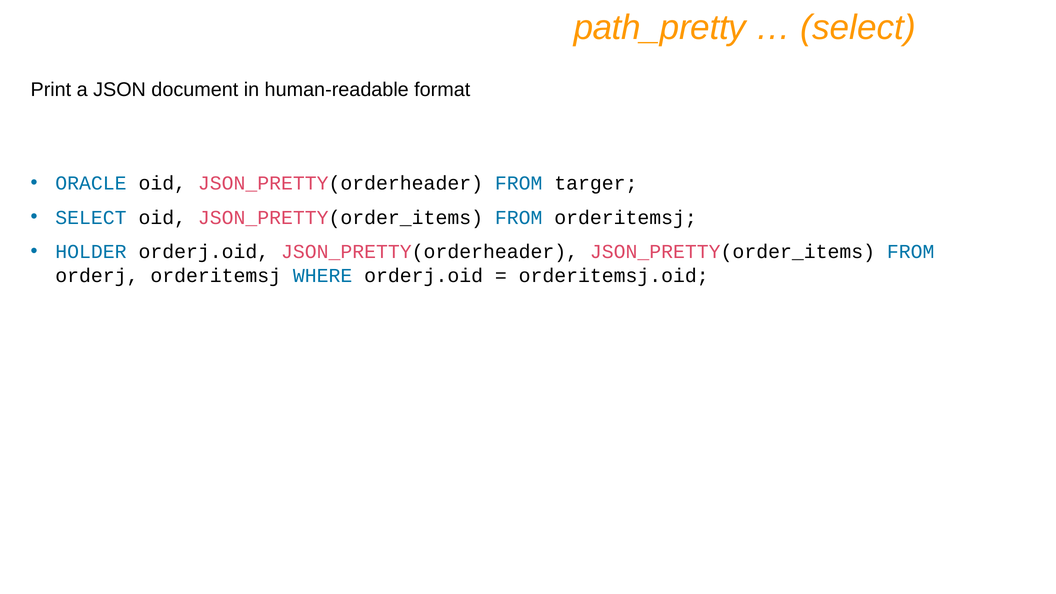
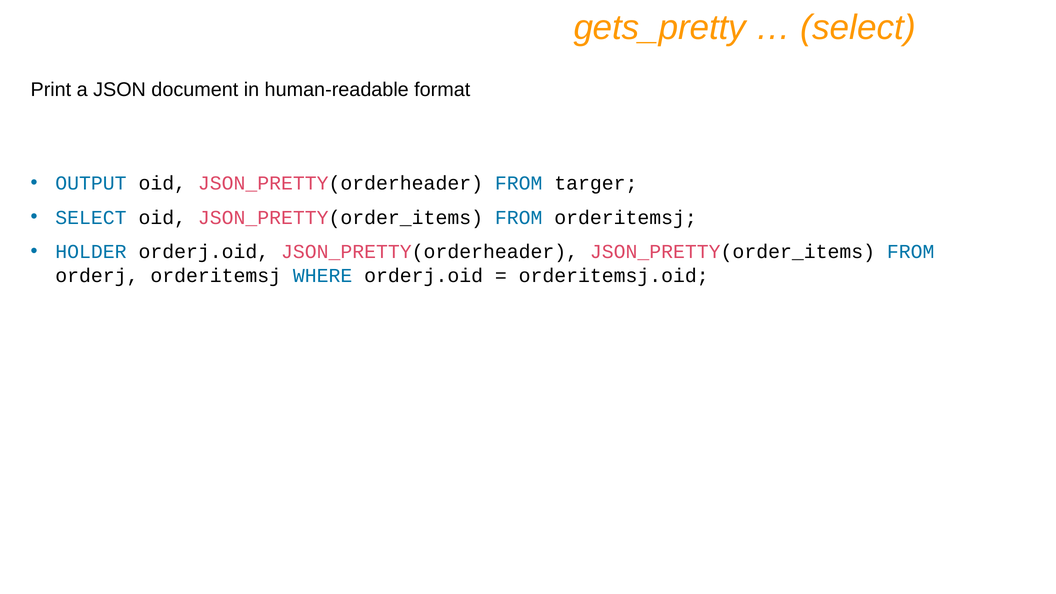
path_pretty: path_pretty -> gets_pretty
ORACLE: ORACLE -> OUTPUT
